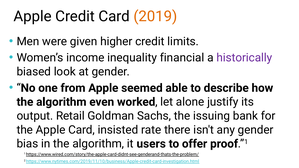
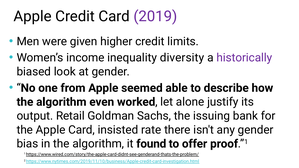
2019 colour: orange -> purple
financial: financial -> diversity
users: users -> found
